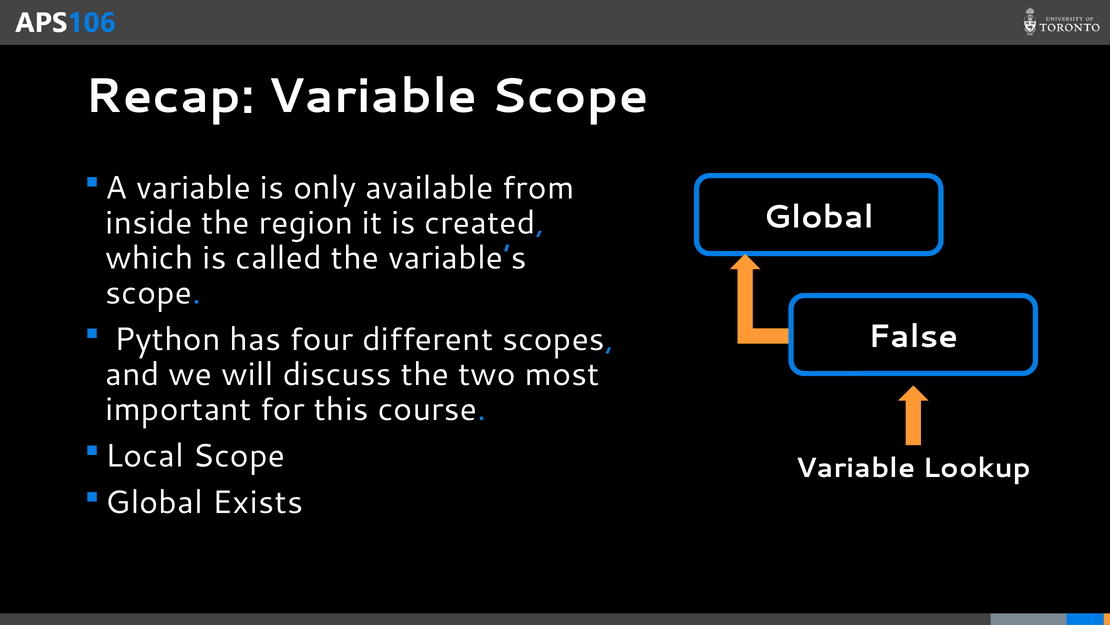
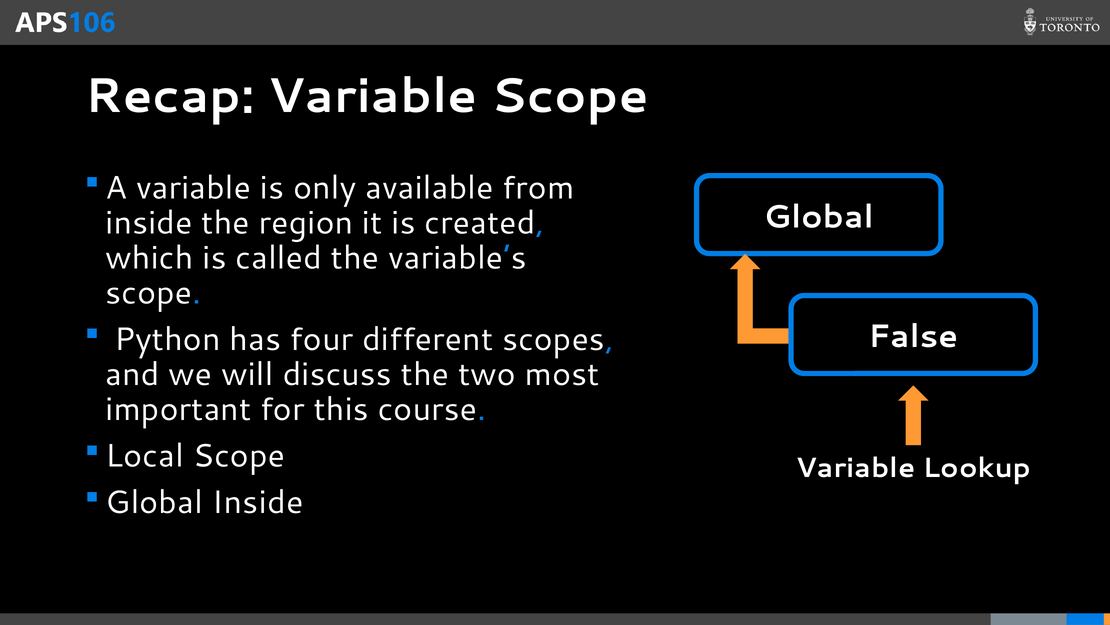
Global Exists: Exists -> Inside
